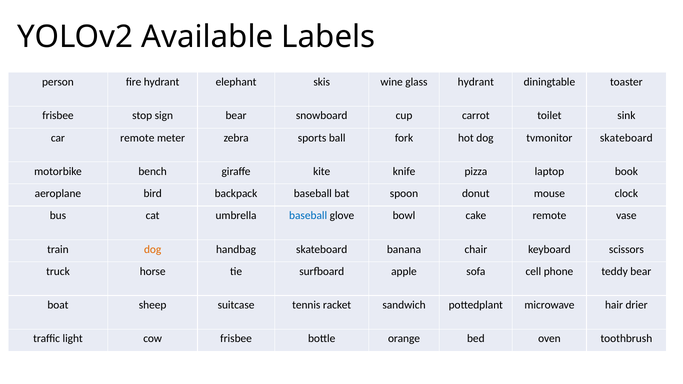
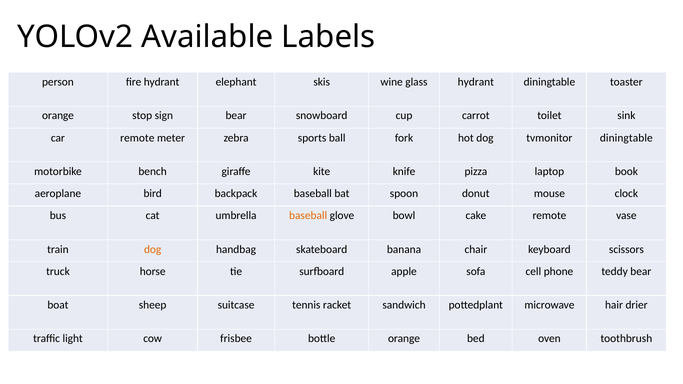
frisbee at (58, 116): frisbee -> orange
tvmonitor skateboard: skateboard -> diningtable
baseball at (308, 216) colour: blue -> orange
